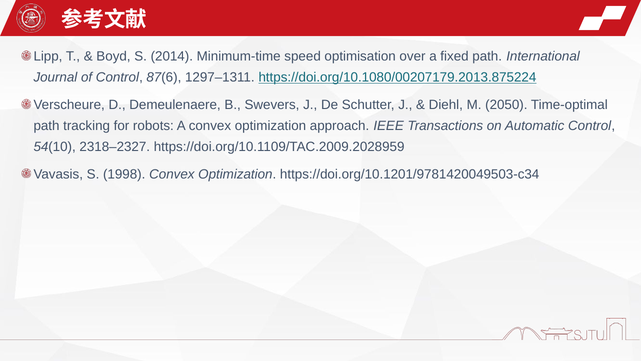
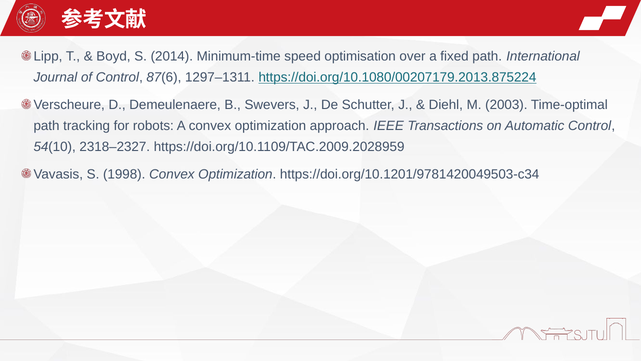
2050: 2050 -> 2003
